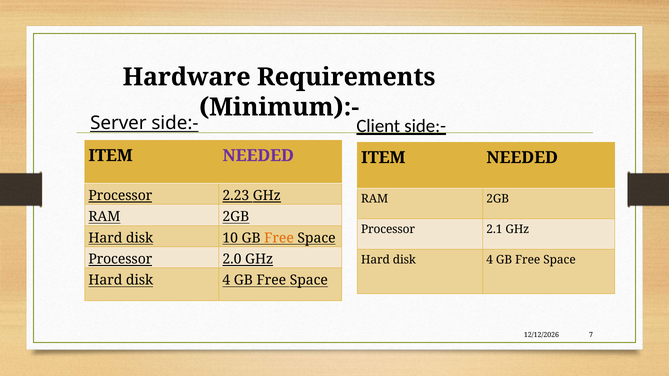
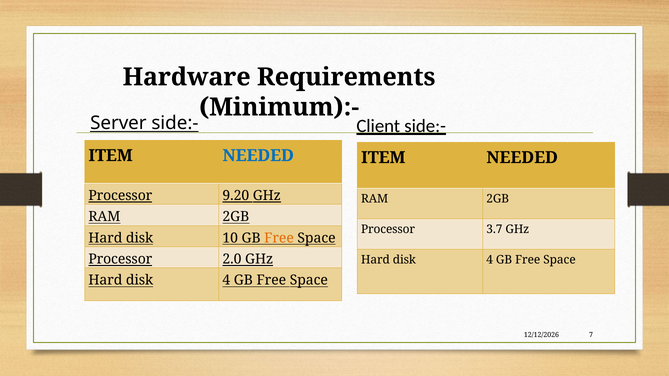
NEEDED at (258, 156) colour: purple -> blue
2.23: 2.23 -> 9.20
2.1: 2.1 -> 3.7
